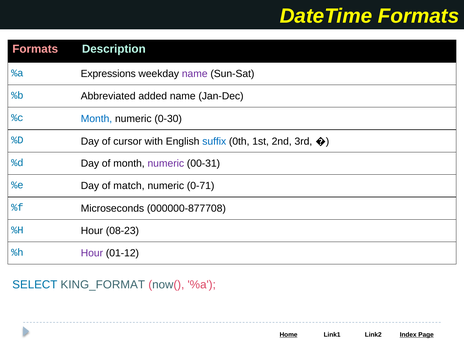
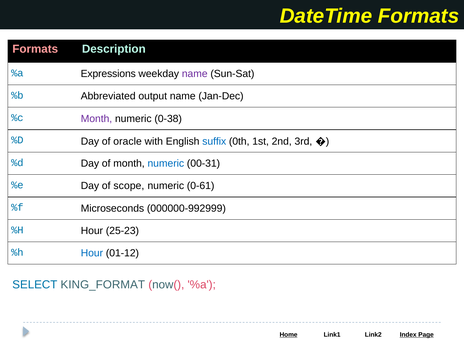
added: added -> output
Month at (96, 119) colour: blue -> purple
0-30: 0-30 -> 0-38
cursor: cursor -> oracle
numeric at (166, 163) colour: purple -> blue
match: match -> scope
0-71: 0-71 -> 0-61
000000-877708: 000000-877708 -> 000000-992999
08-23: 08-23 -> 25-23
Hour at (92, 253) colour: purple -> blue
